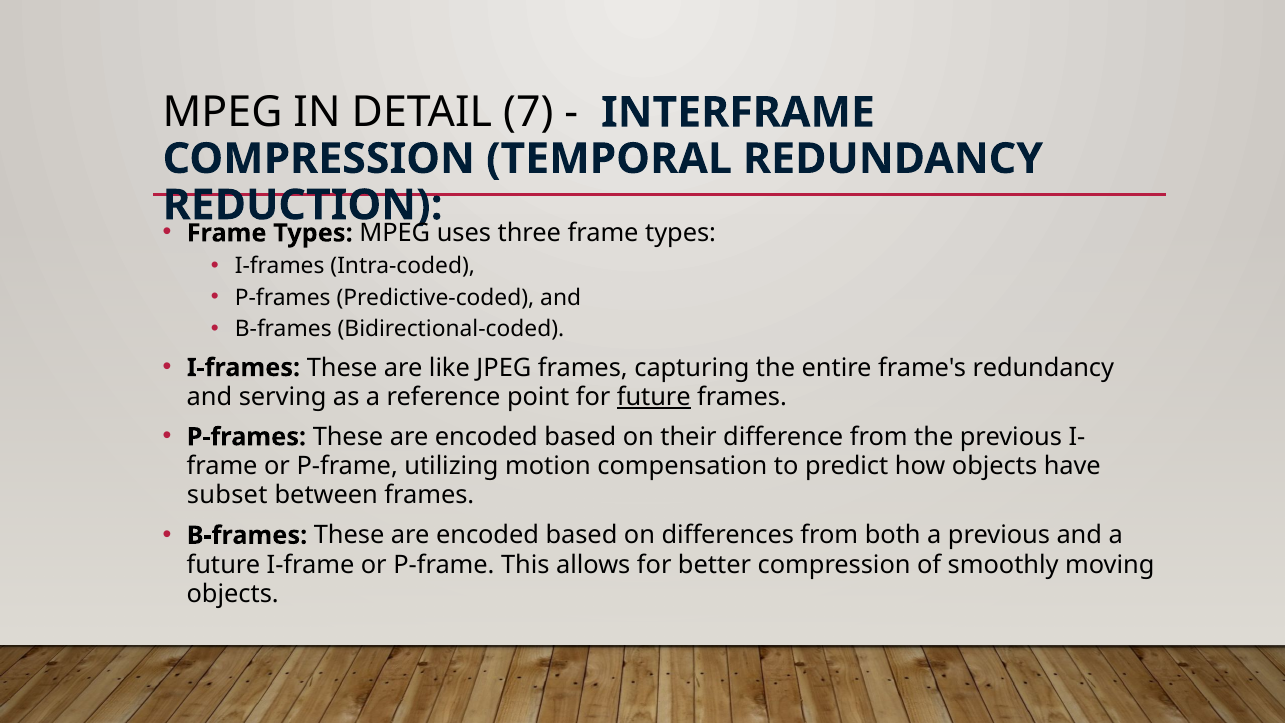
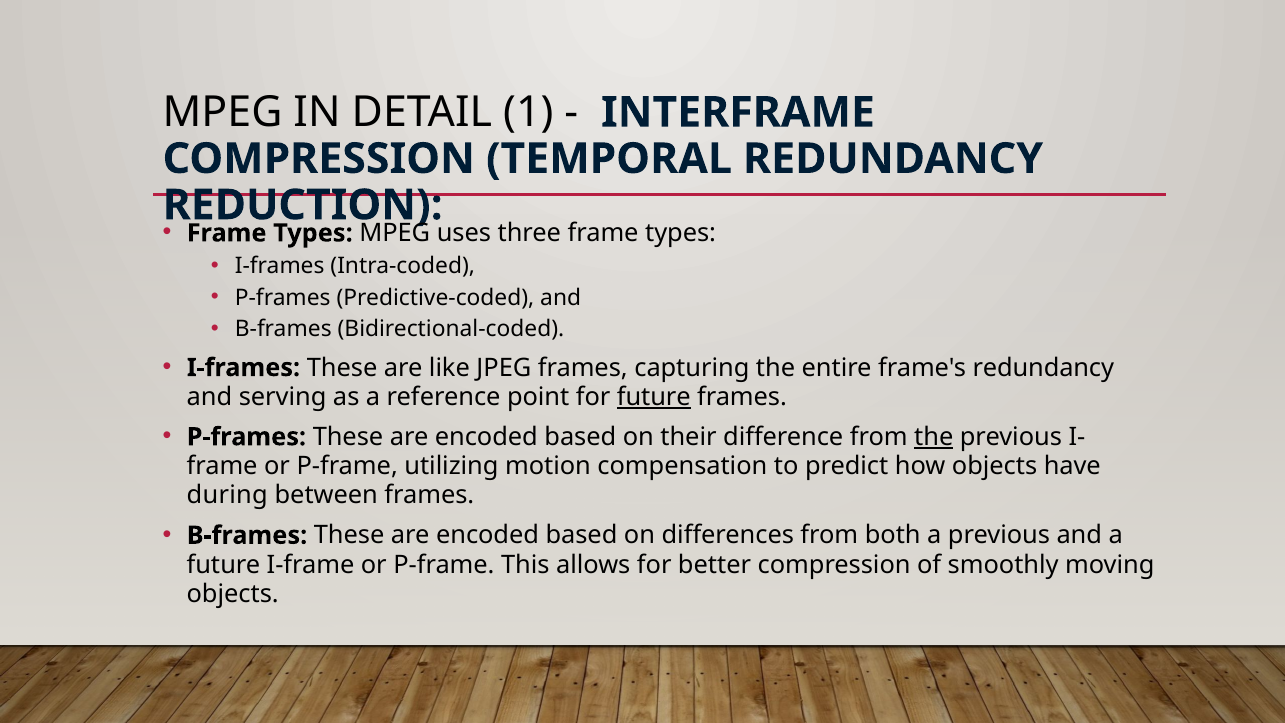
7: 7 -> 1
the at (934, 437) underline: none -> present
subset: subset -> during
